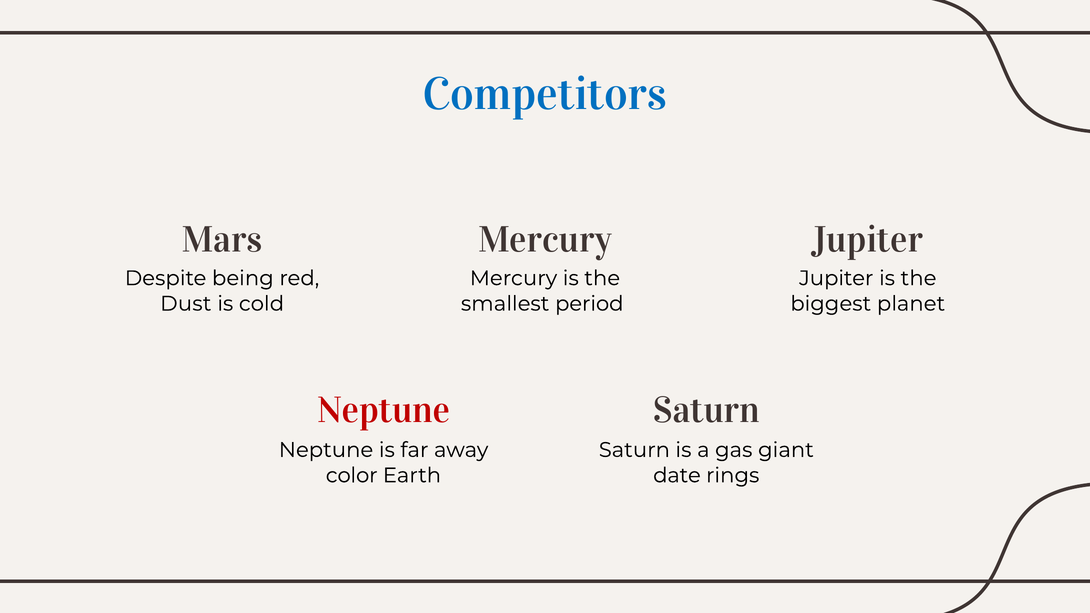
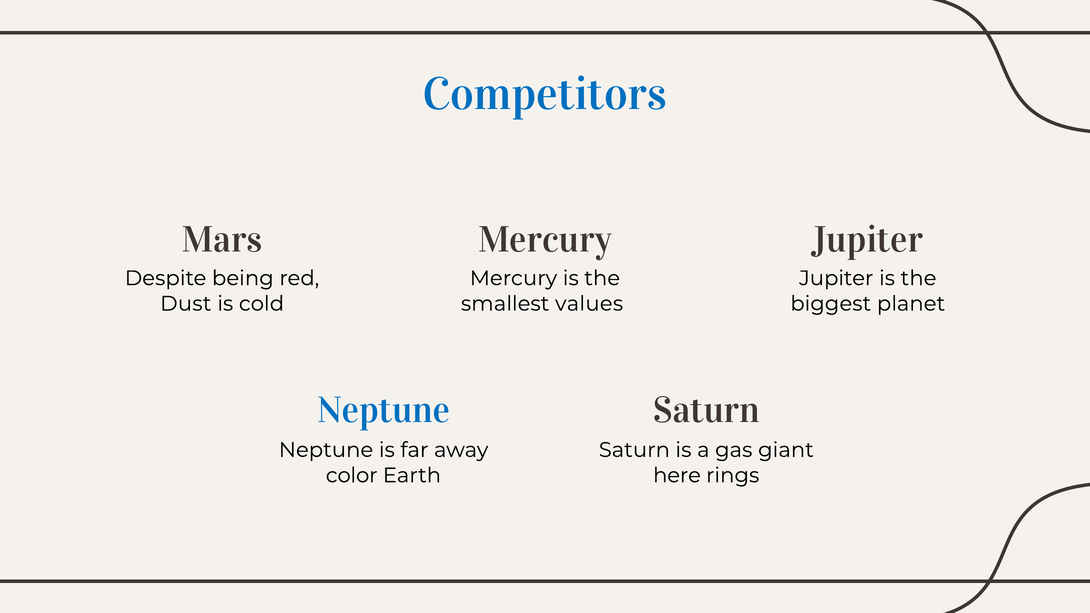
period: period -> values
Neptune at (384, 411) colour: red -> blue
date: date -> here
